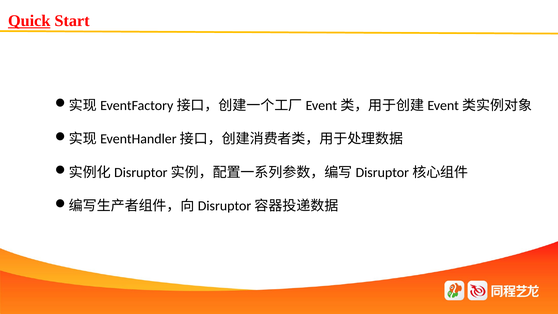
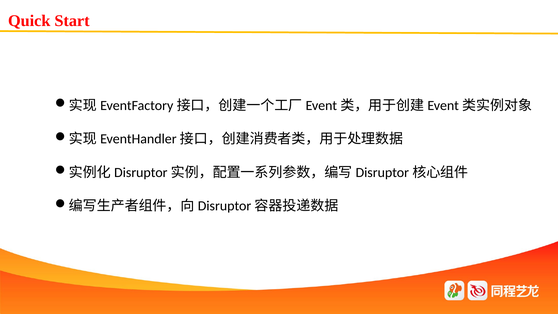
Quick underline: present -> none
